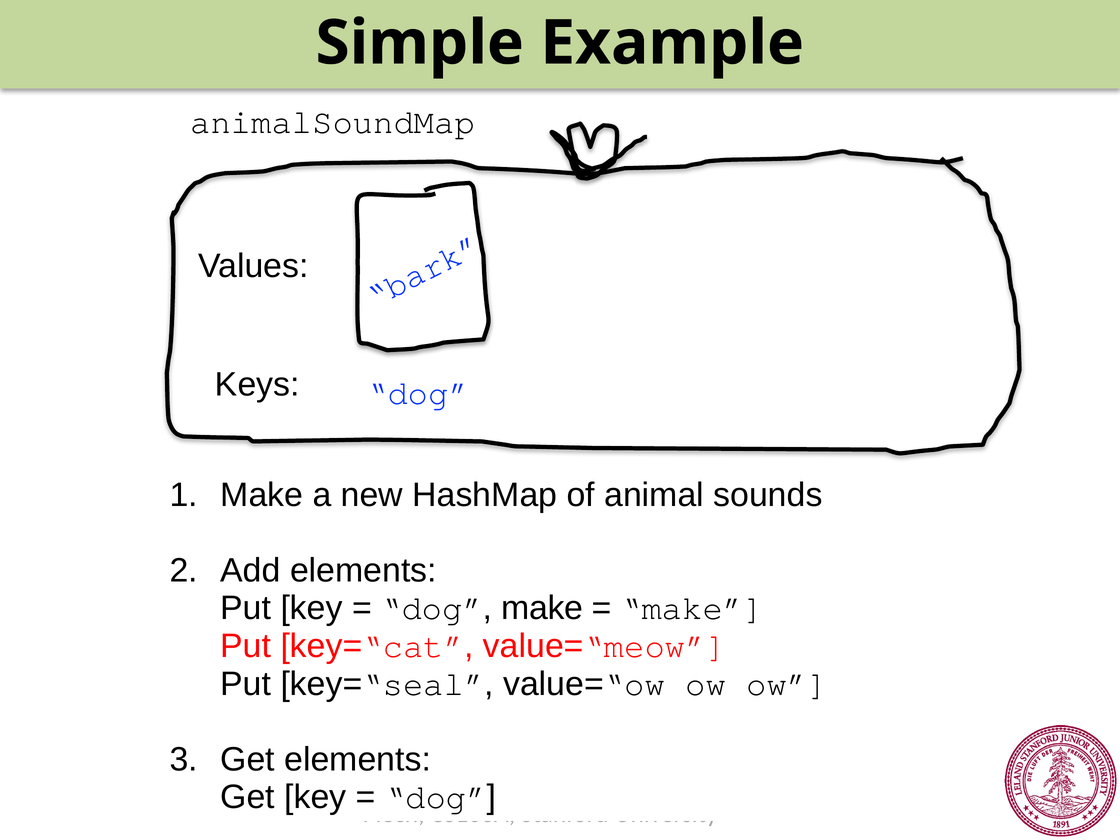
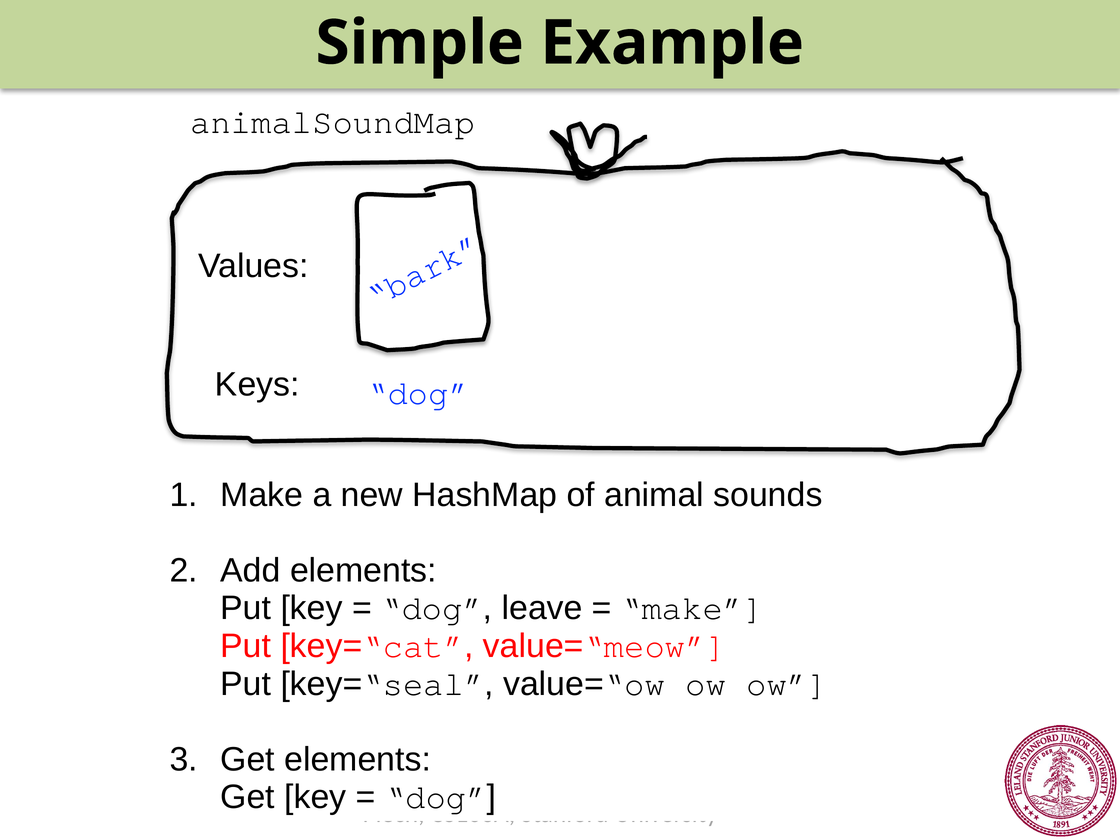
dog make: make -> leave
